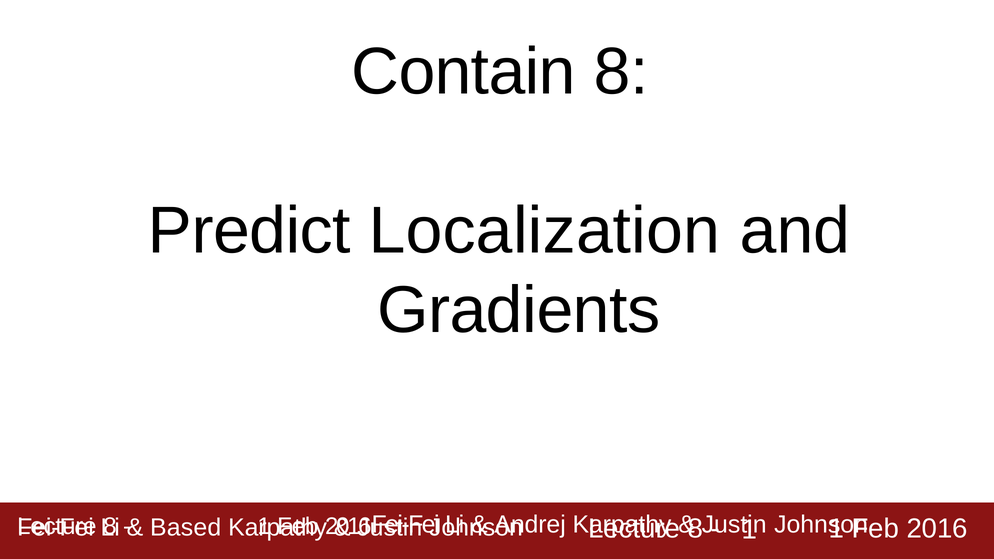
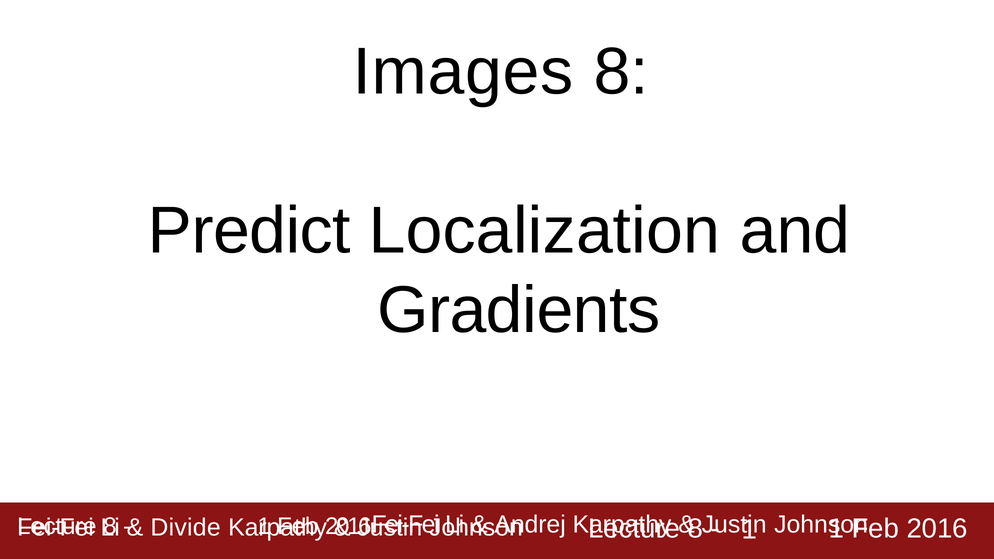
Contain: Contain -> Images
Based: Based -> Divide
